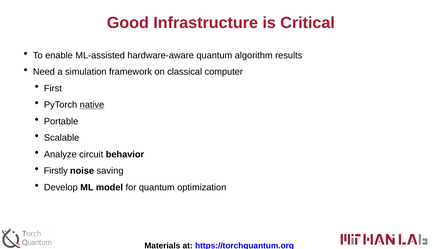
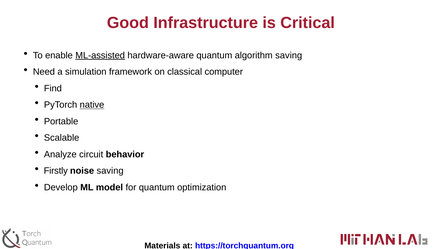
ML-assisted underline: none -> present
algorithm results: results -> saving
First: First -> Find
